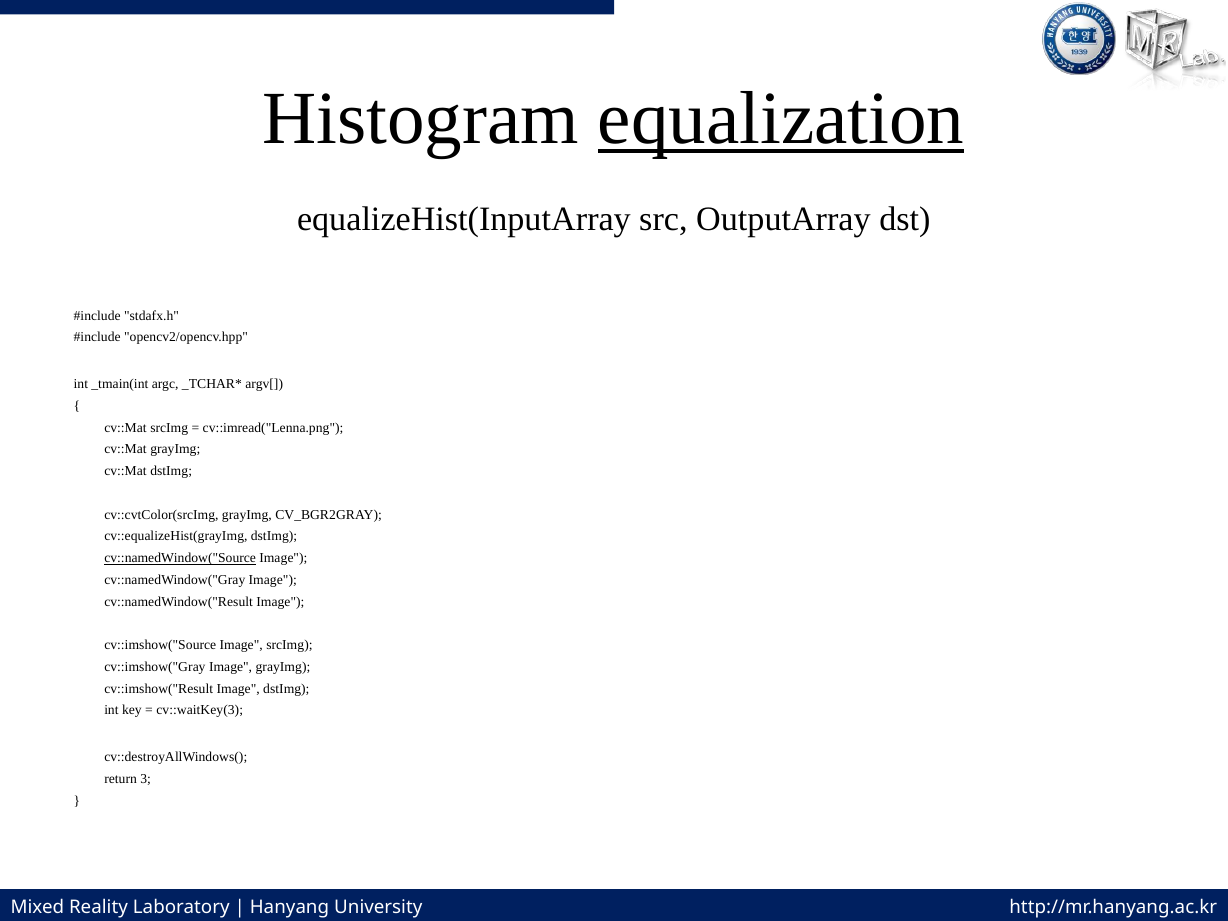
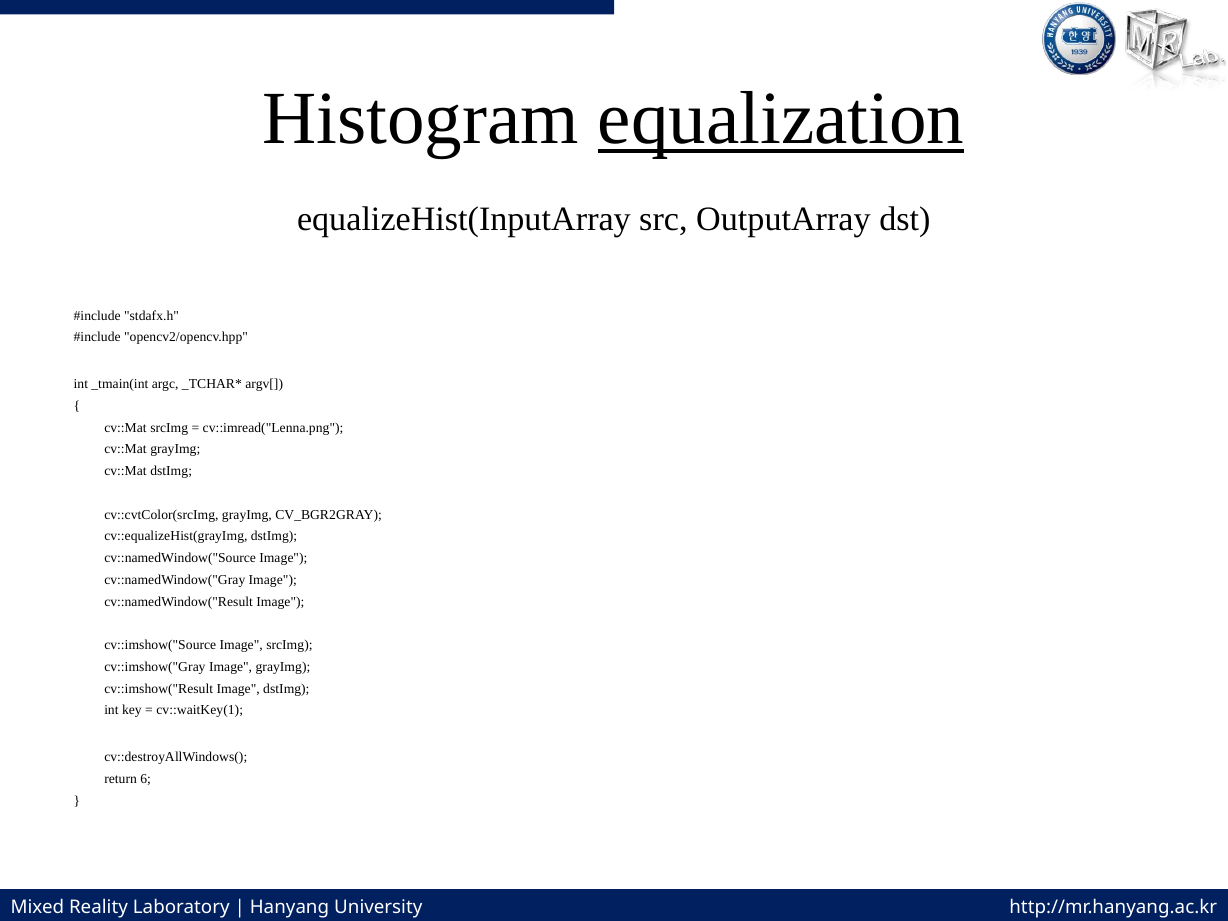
cv::namedWindow("Source underline: present -> none
cv::waitKey(3: cv::waitKey(3 -> cv::waitKey(1
3: 3 -> 6
